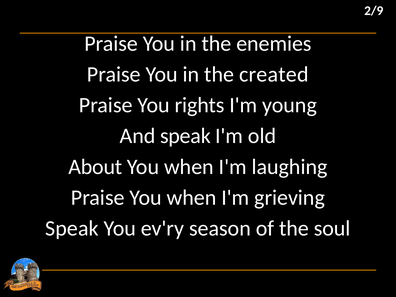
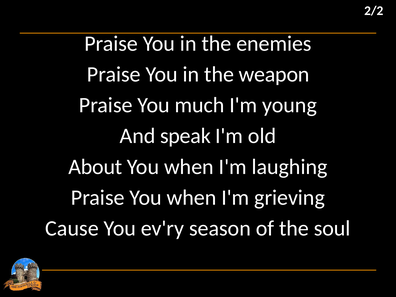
2/9: 2/9 -> 2/2
created: created -> weapon
rights: rights -> much
Speak at (72, 228): Speak -> Cause
